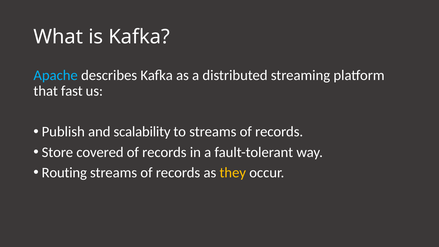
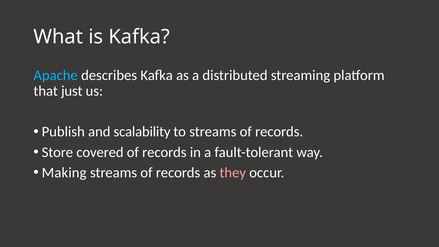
fast: fast -> just
Routing: Routing -> Making
they colour: yellow -> pink
